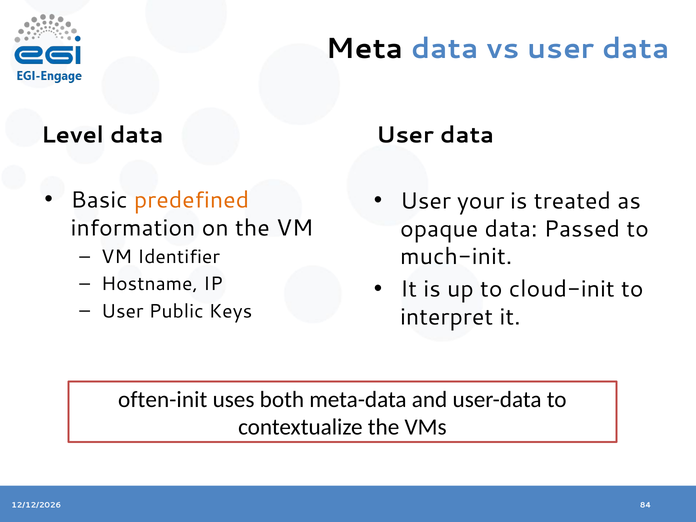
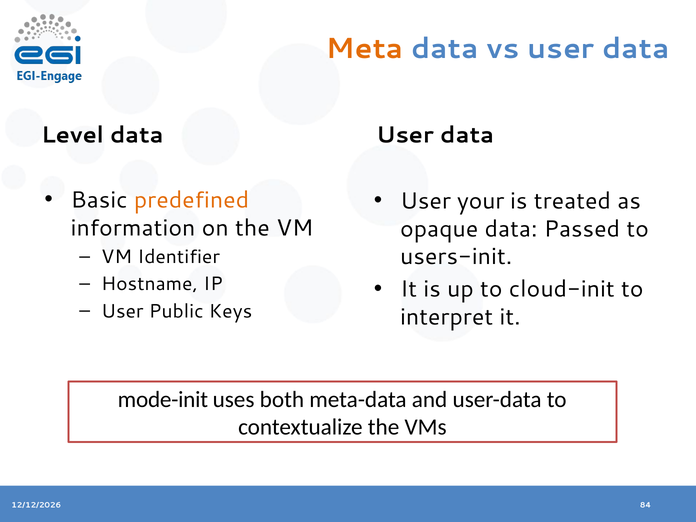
Meta colour: black -> orange
much-init: much-init -> users-init
often-init: often-init -> mode-init
